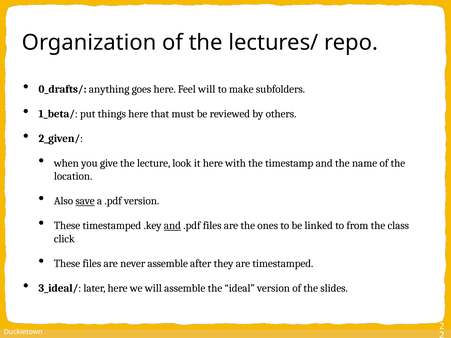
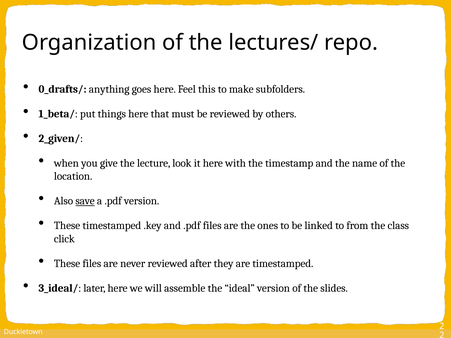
Feel will: will -> this
and at (172, 226) underline: present -> none
never assemble: assemble -> reviewed
